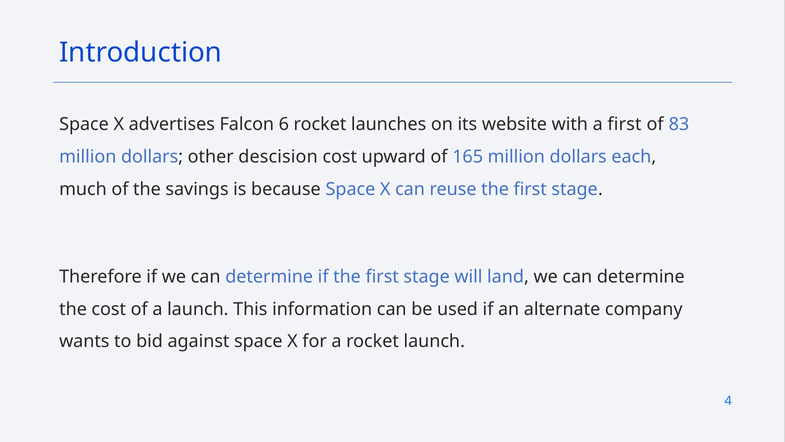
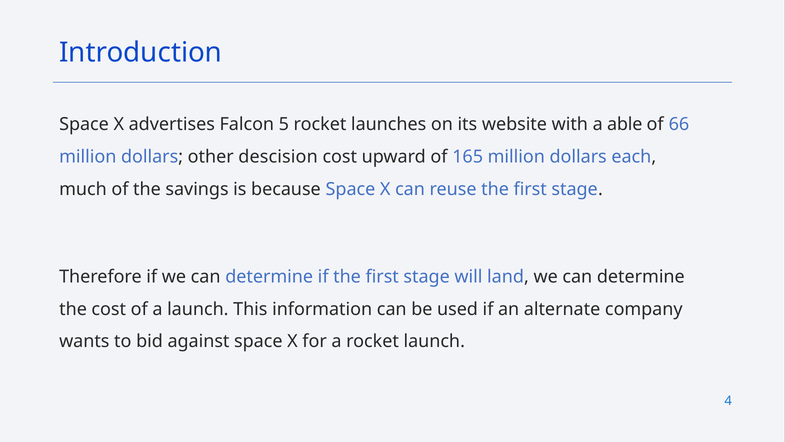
6: 6 -> 5
a first: first -> able
83: 83 -> 66
